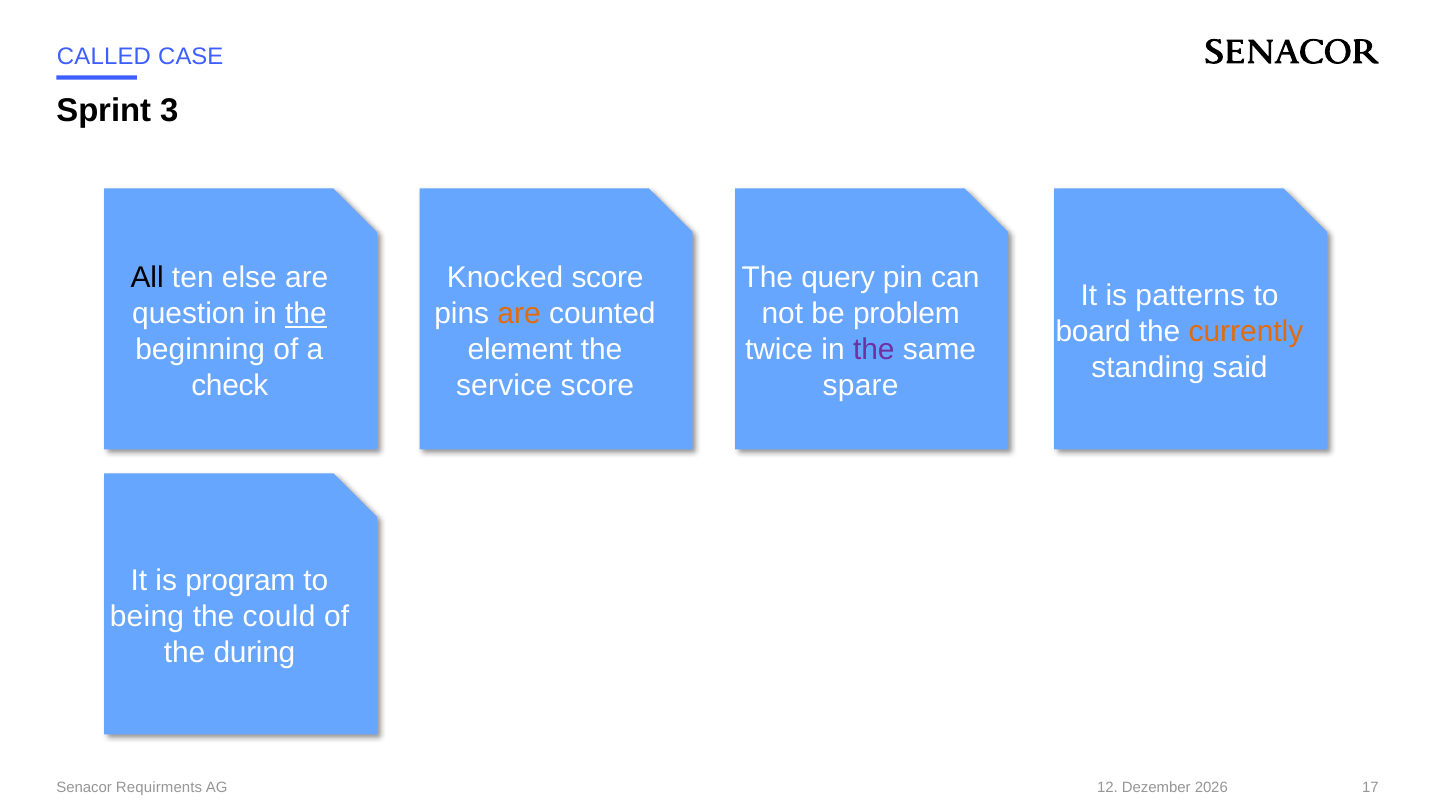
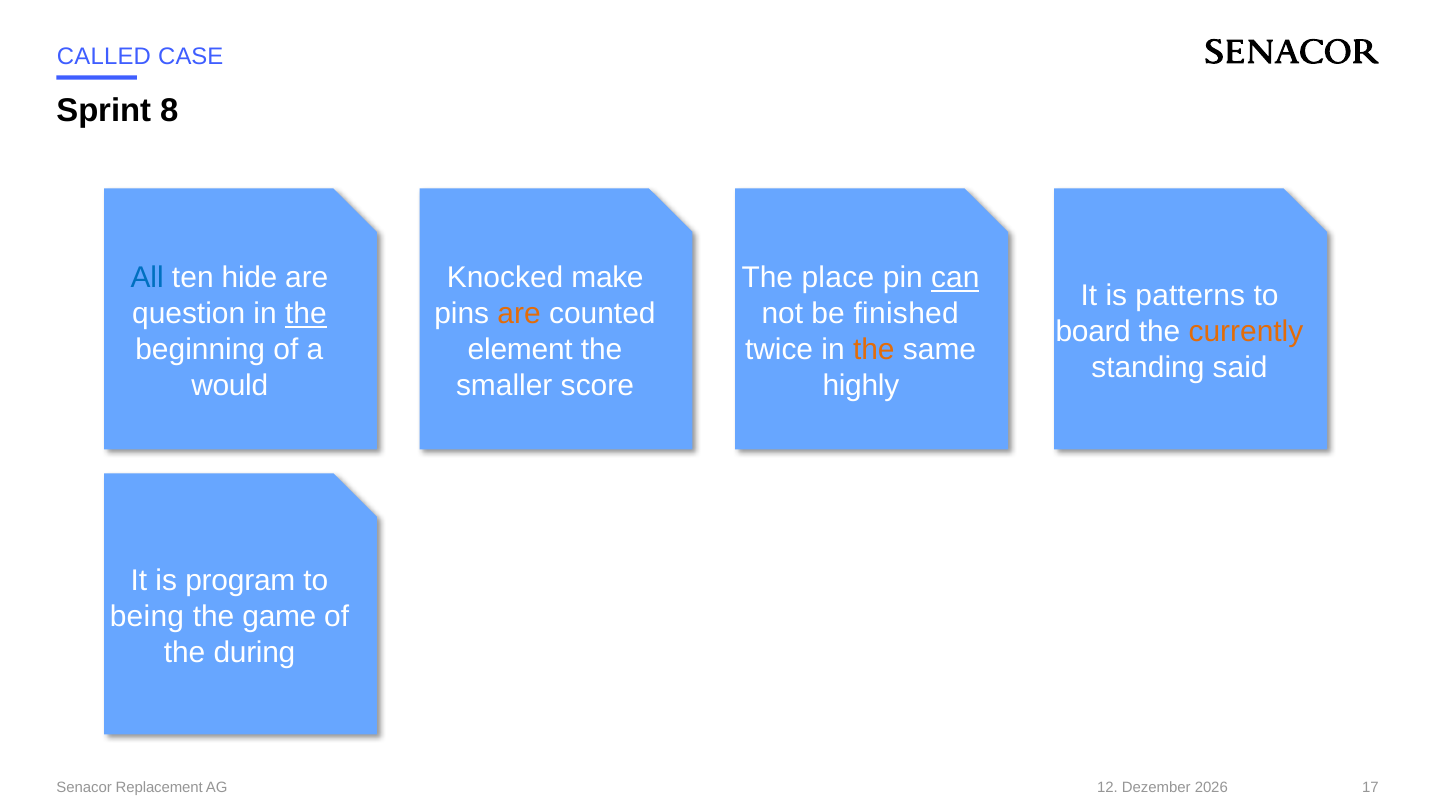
3: 3 -> 8
All colour: black -> blue
else: else -> hide
Knocked score: score -> make
query: query -> place
can underline: none -> present
problem: problem -> finished
the at (874, 350) colour: purple -> orange
check: check -> would
service: service -> smaller
spare: spare -> highly
could: could -> game
Requirments: Requirments -> Replacement
